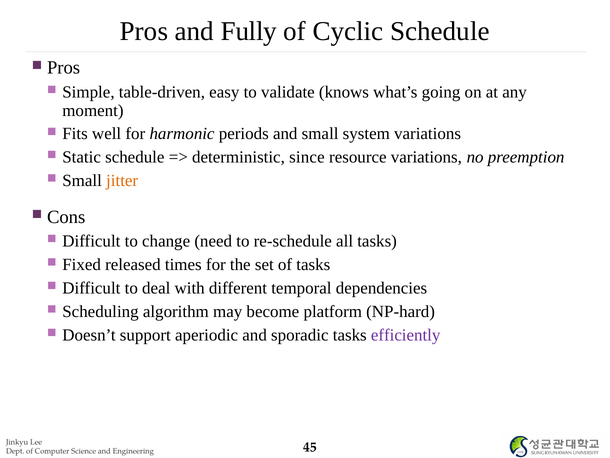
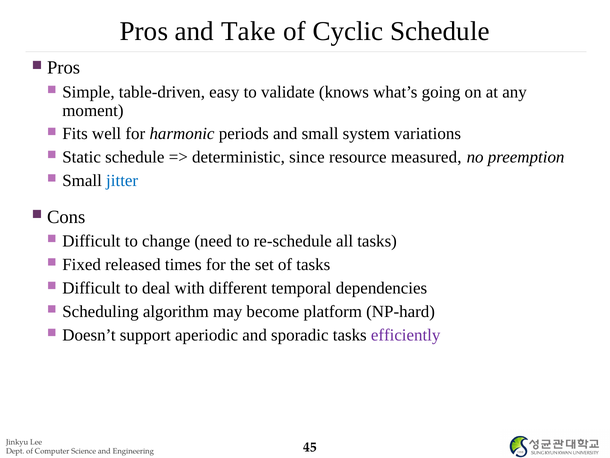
Fully: Fully -> Take
resource variations: variations -> measured
jitter colour: orange -> blue
